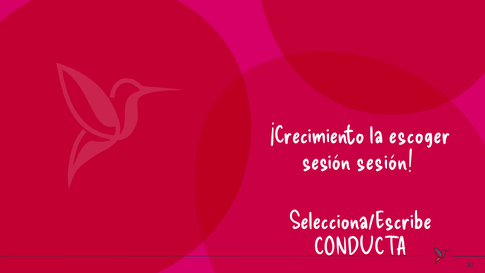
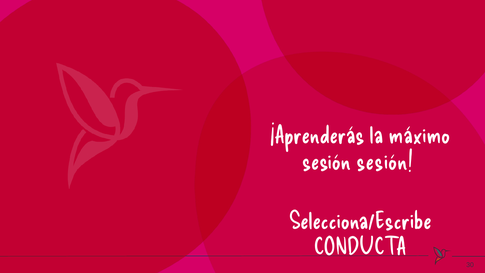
¡Crecimiento: ¡Crecimiento -> ¡Aprenderás
escoger: escoger -> máximo
